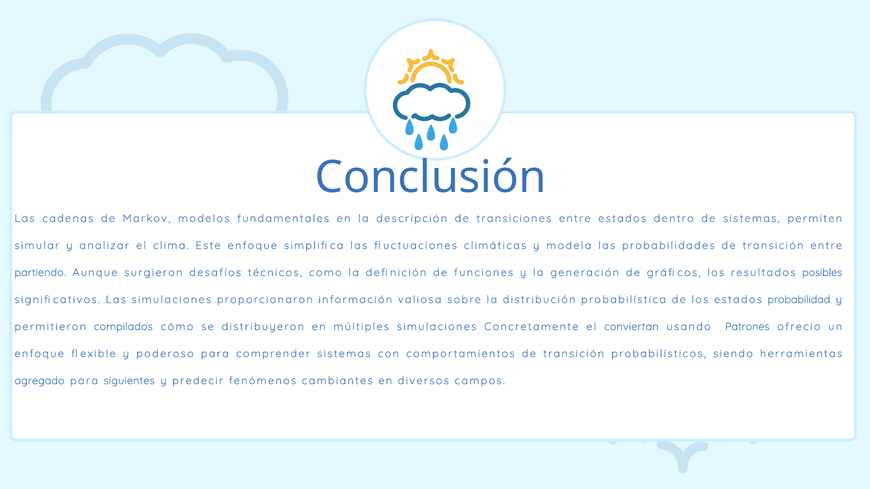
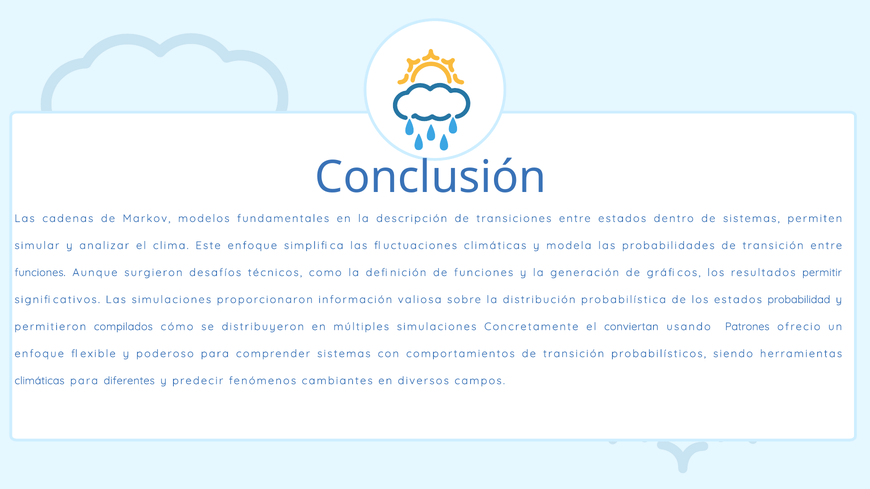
partiendo at (40, 273): partiendo -> funciones
posibles: posibles -> permitir
agregado at (39, 381): agregado -> climáticas
siguientes: siguientes -> diferentes
